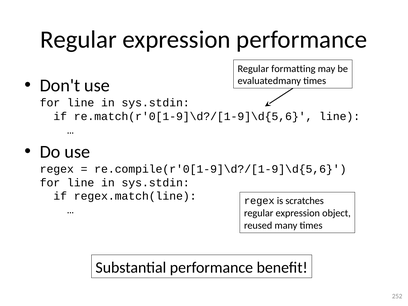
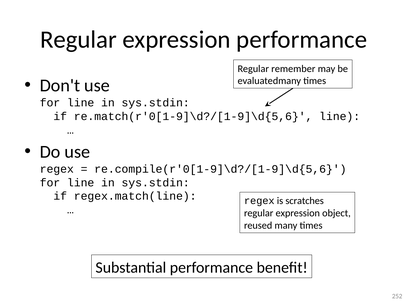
formatting: formatting -> remember
